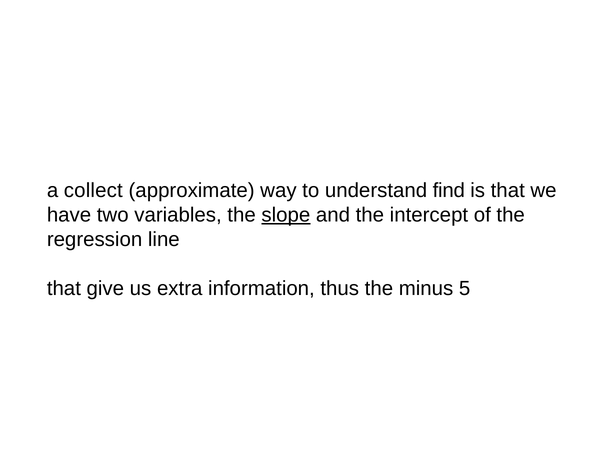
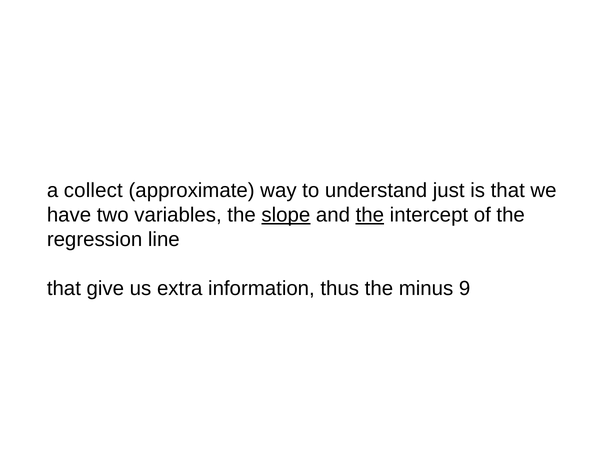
find: find -> just
the at (370, 215) underline: none -> present
5: 5 -> 9
